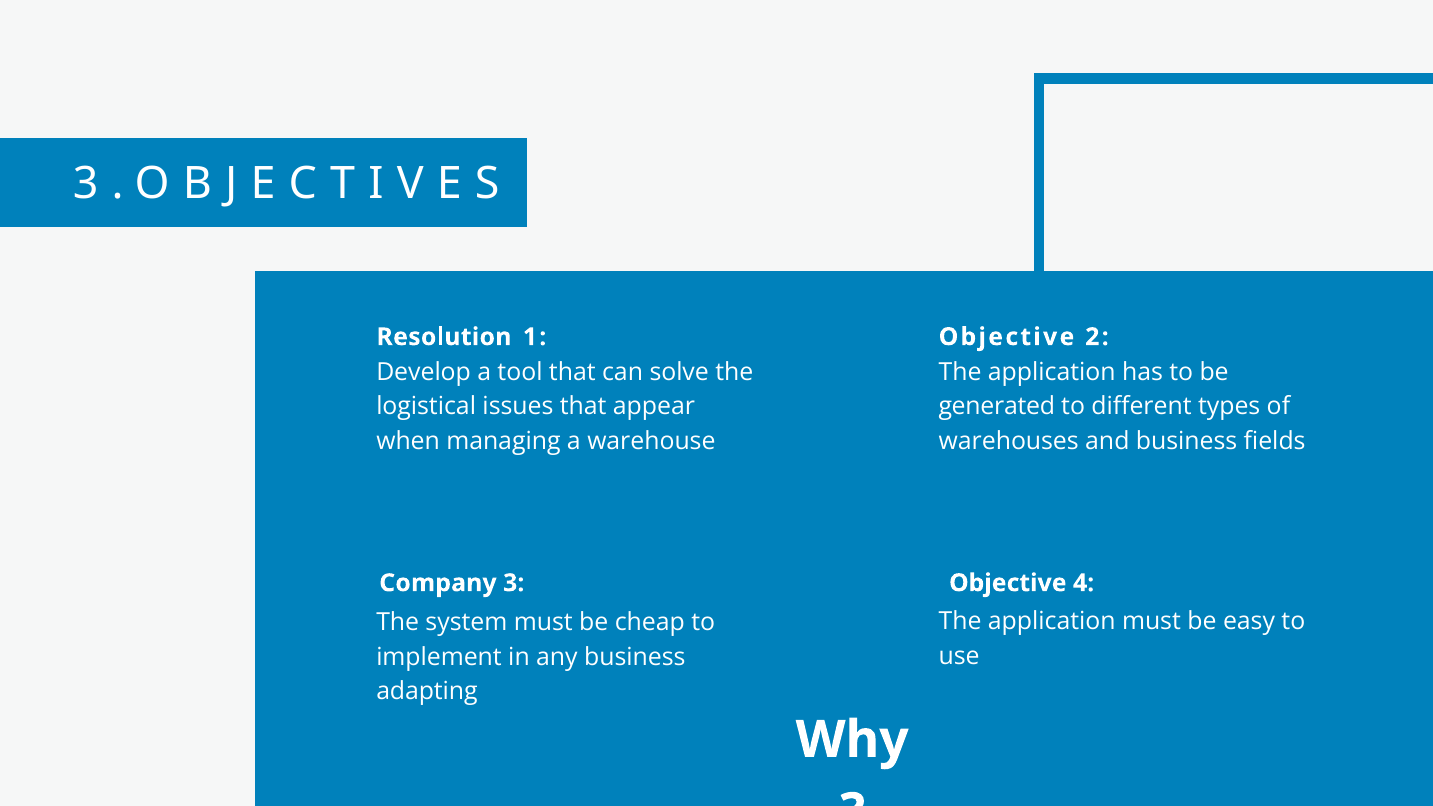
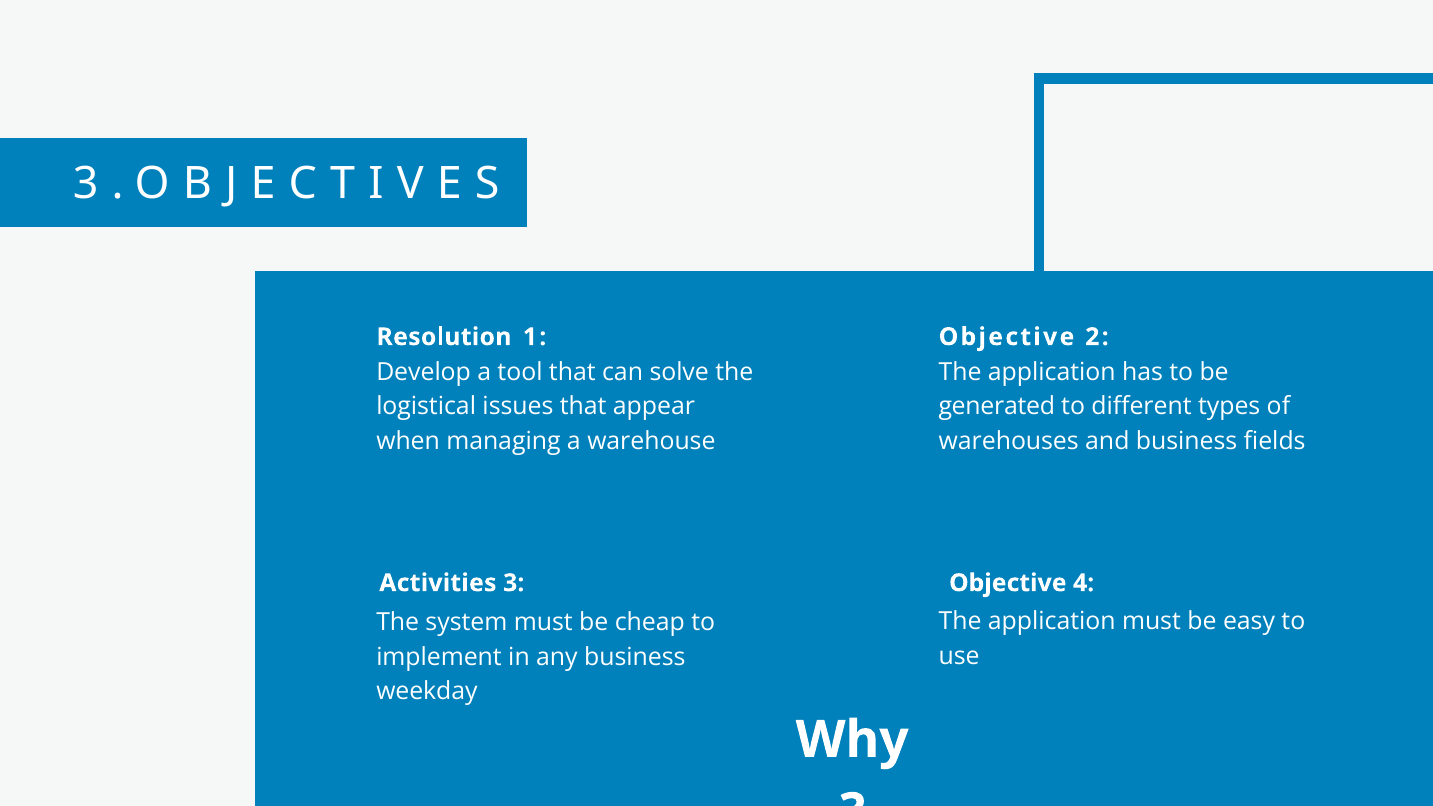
Company: Company -> Activities
adapting: adapting -> weekday
